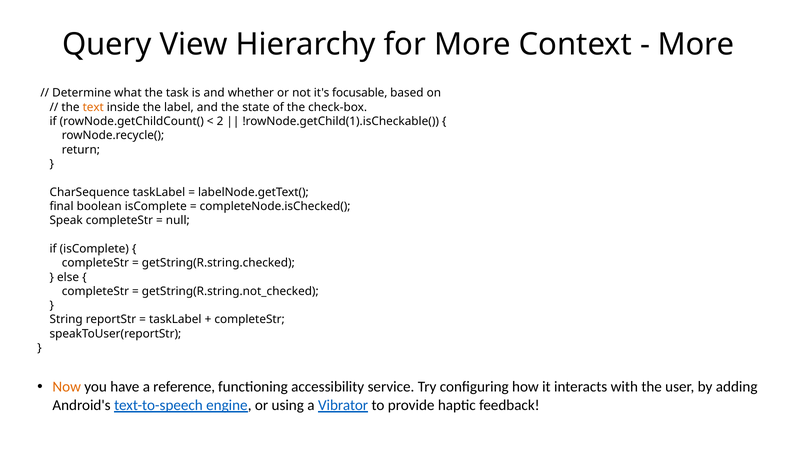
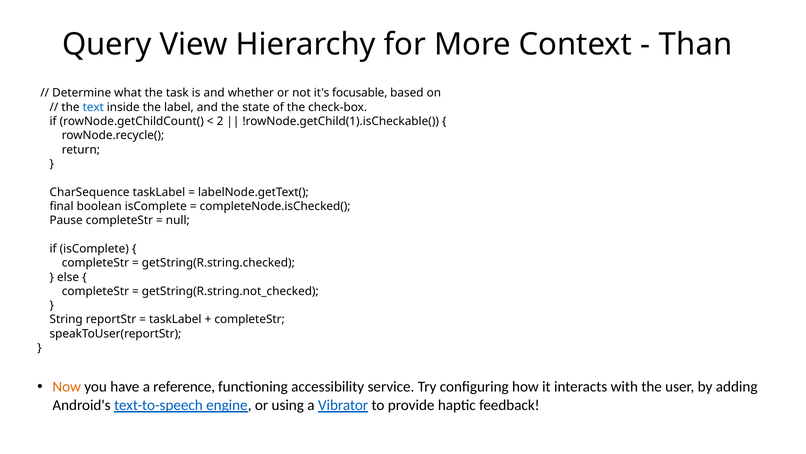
More at (696, 44): More -> Than
text colour: orange -> blue
Speak: Speak -> Pause
